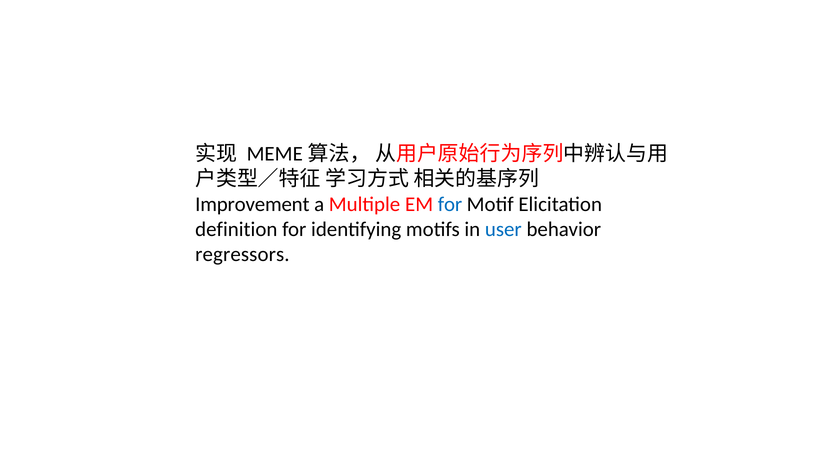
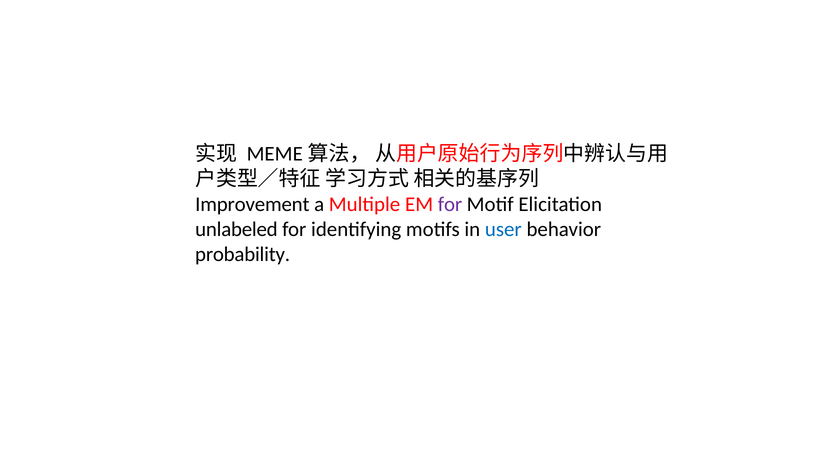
for at (450, 204) colour: blue -> purple
definition: definition -> unlabeled
regressors: regressors -> probability
